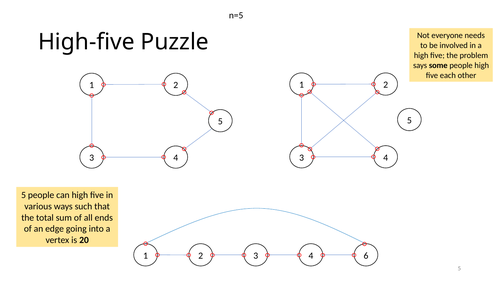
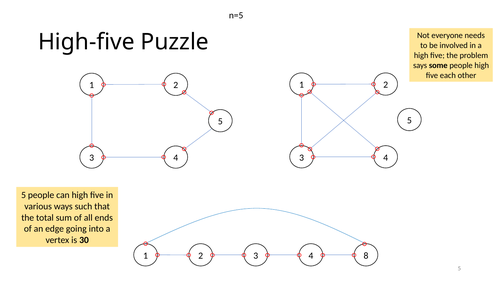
20: 20 -> 30
6: 6 -> 8
